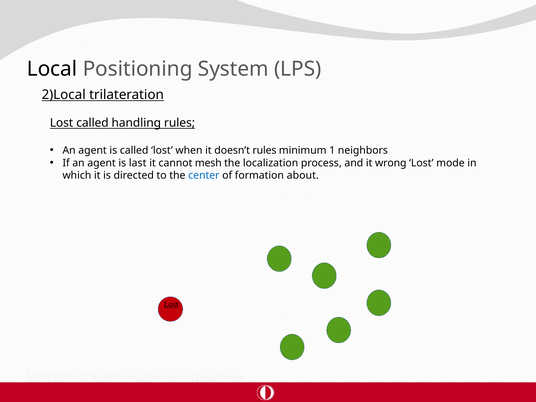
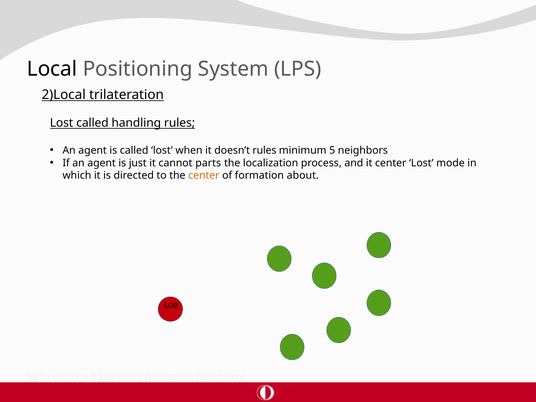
1: 1 -> 5
last: last -> just
mesh: mesh -> parts
it wrong: wrong -> center
center at (204, 175) colour: blue -> orange
